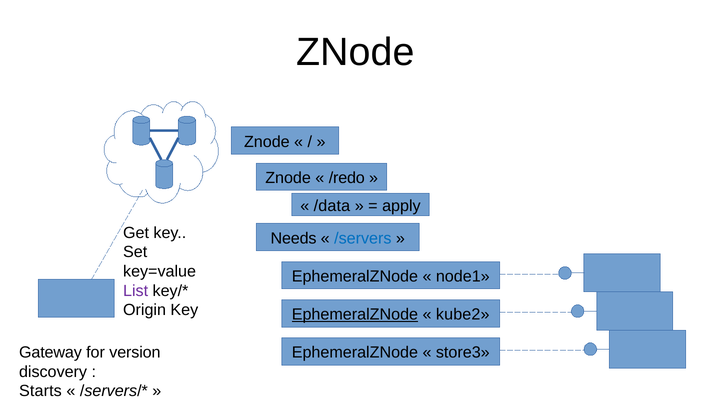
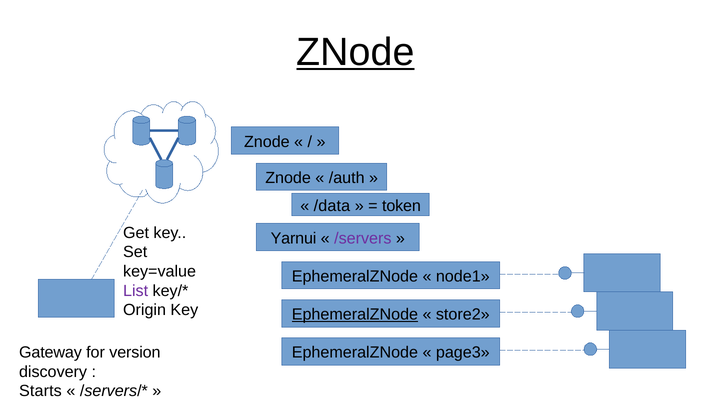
ZNode at (355, 52) underline: none -> present
/redo: /redo -> /auth
apply: apply -> token
Needs: Needs -> Yarnui
/servers colour: blue -> purple
kube2: kube2 -> store2
store3: store3 -> page3
